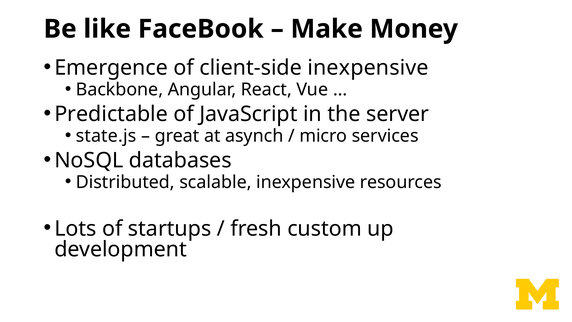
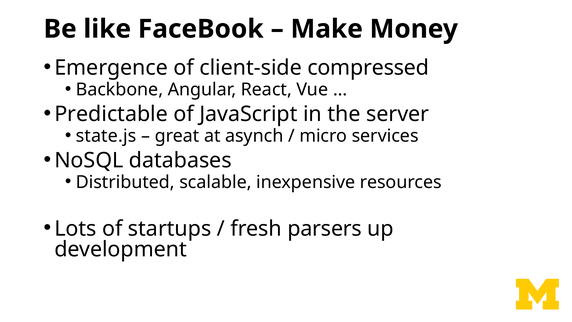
client-side inexpensive: inexpensive -> compressed
custom: custom -> parsers
